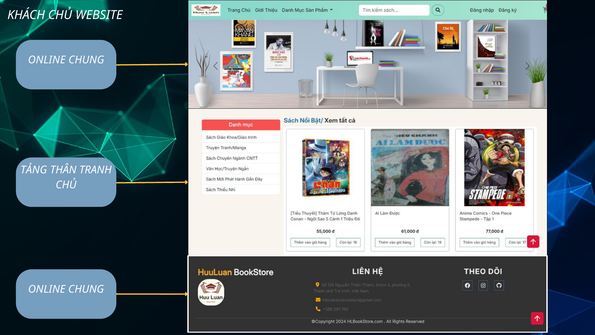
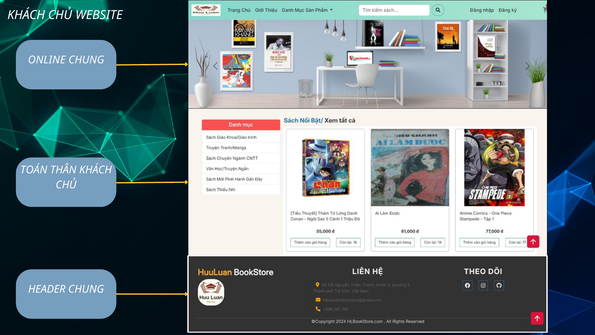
TẢNG: TẢNG -> TOÁN
THÂN TRANH: TRANH -> KHÁCH
ONLINE at (47, 289): ONLINE -> HEADER
